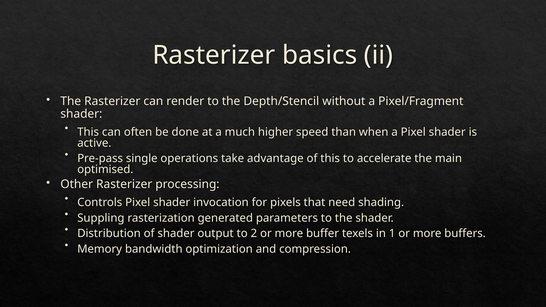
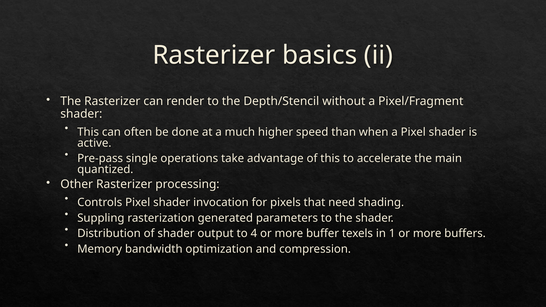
optimised: optimised -> quantized
2: 2 -> 4
